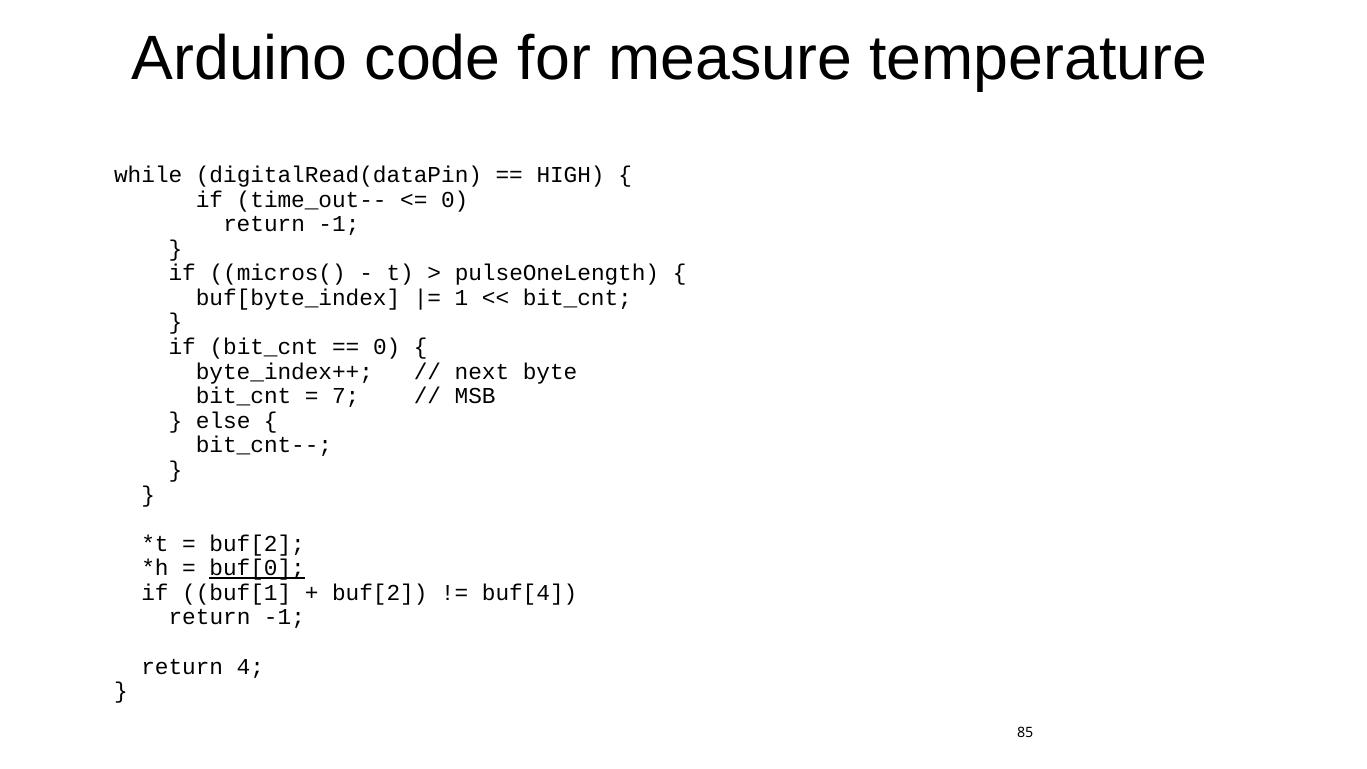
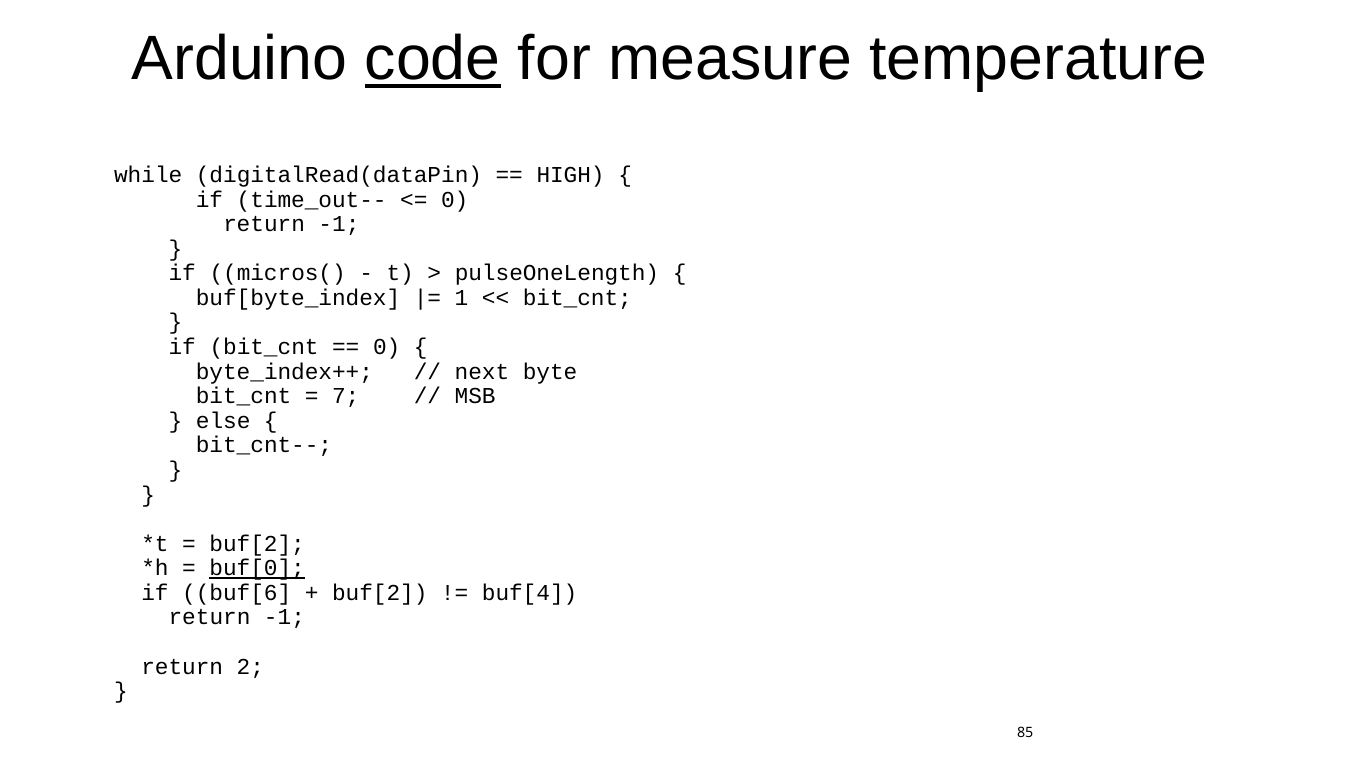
code underline: none -> present
buf[1: buf[1 -> buf[6
4: 4 -> 2
